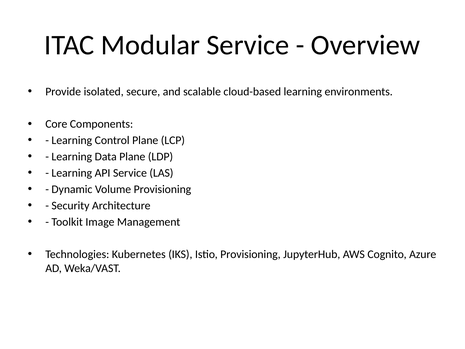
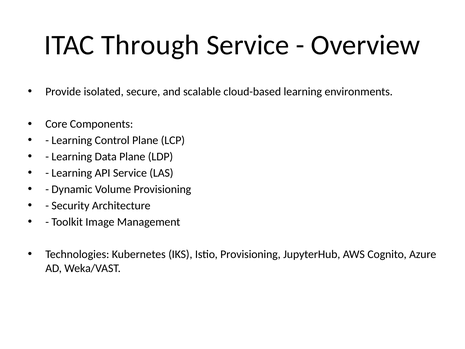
Modular: Modular -> Through
